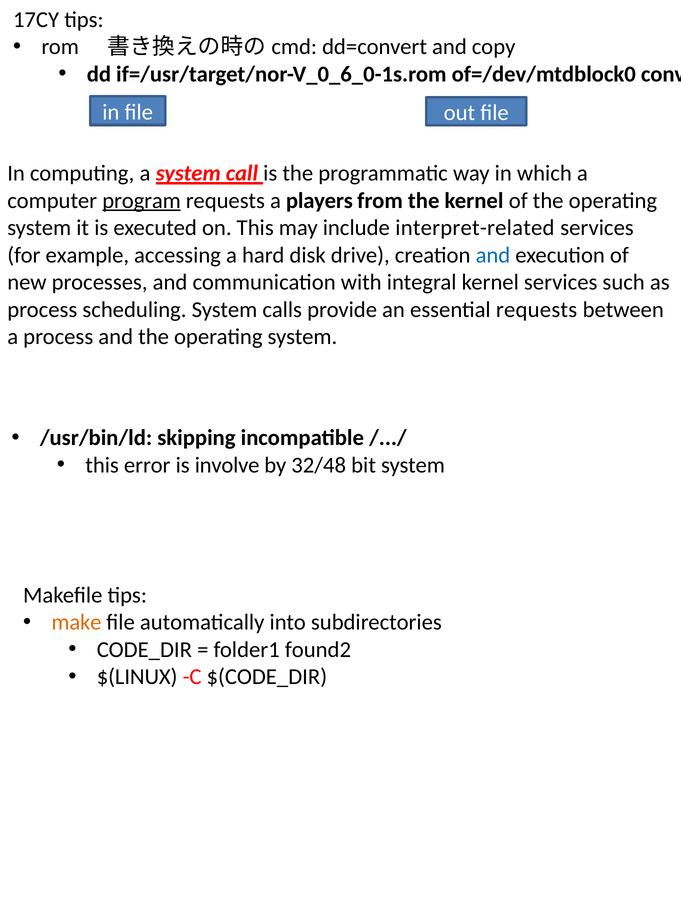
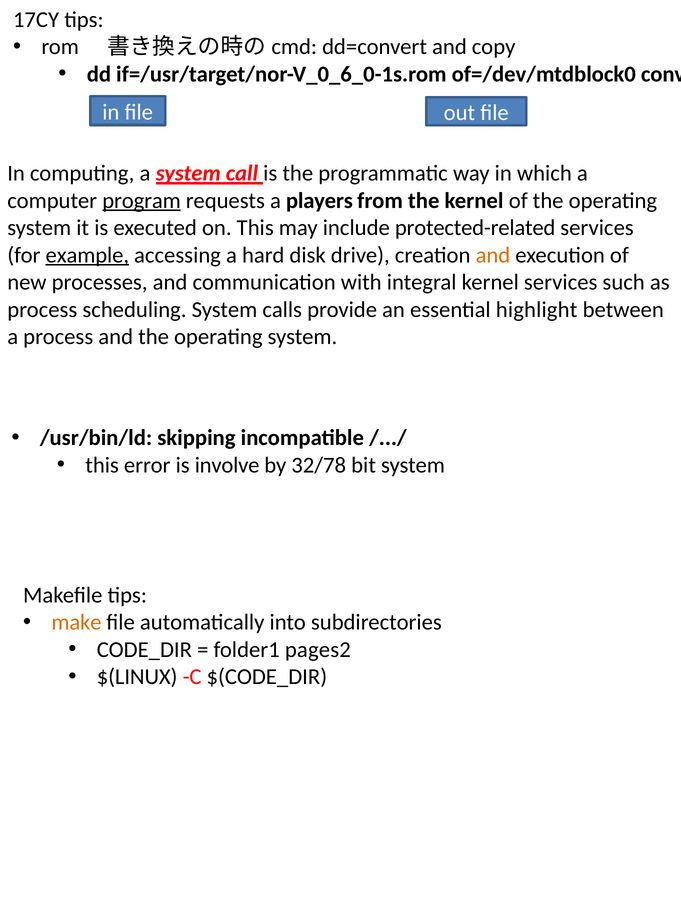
interpret-related: interpret-related -> protected-related
example underline: none -> present
and at (493, 255) colour: blue -> orange
essential requests: requests -> highlight
32/48: 32/48 -> 32/78
found2: found2 -> pages2
